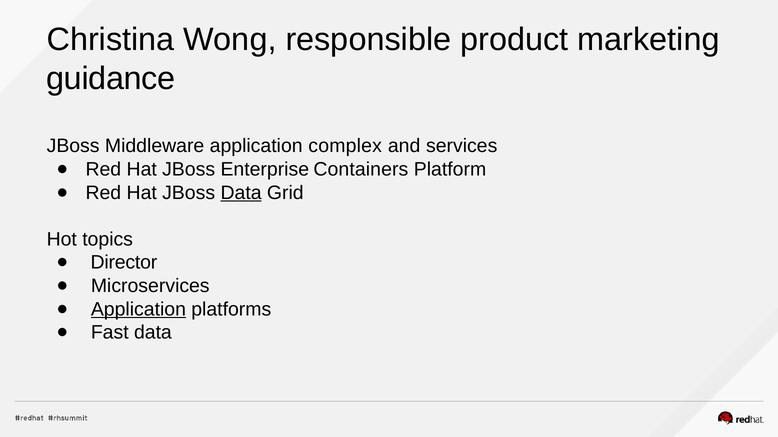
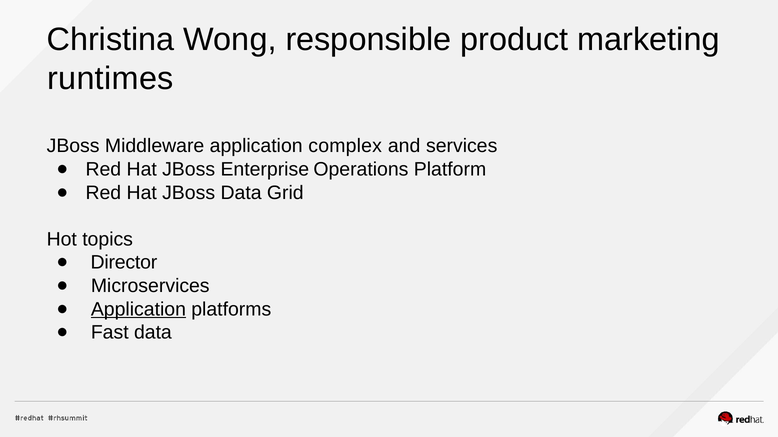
guidance: guidance -> runtimes
Containers: Containers -> Operations
Data at (241, 193) underline: present -> none
